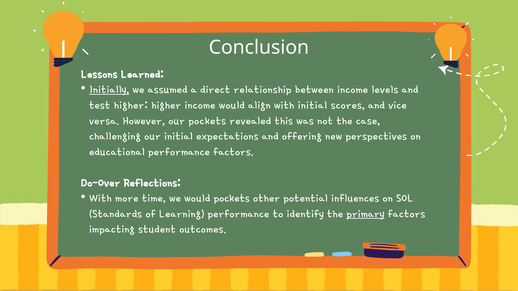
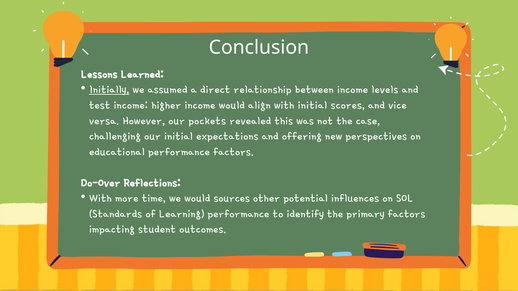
test higher: higher -> income
would pockets: pockets -> sources
primary underline: present -> none
